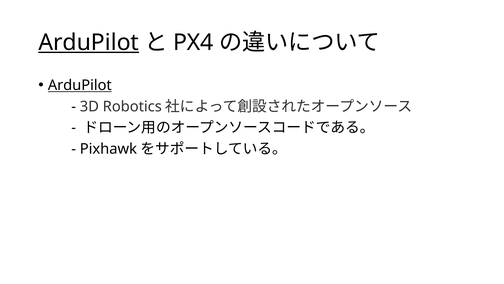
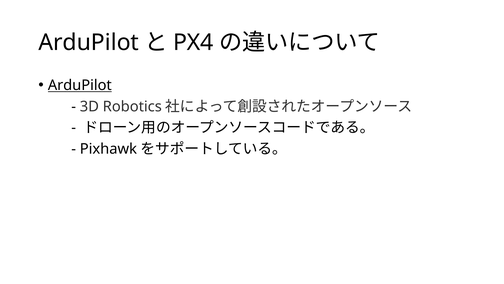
ArduPilot at (89, 42) underline: present -> none
